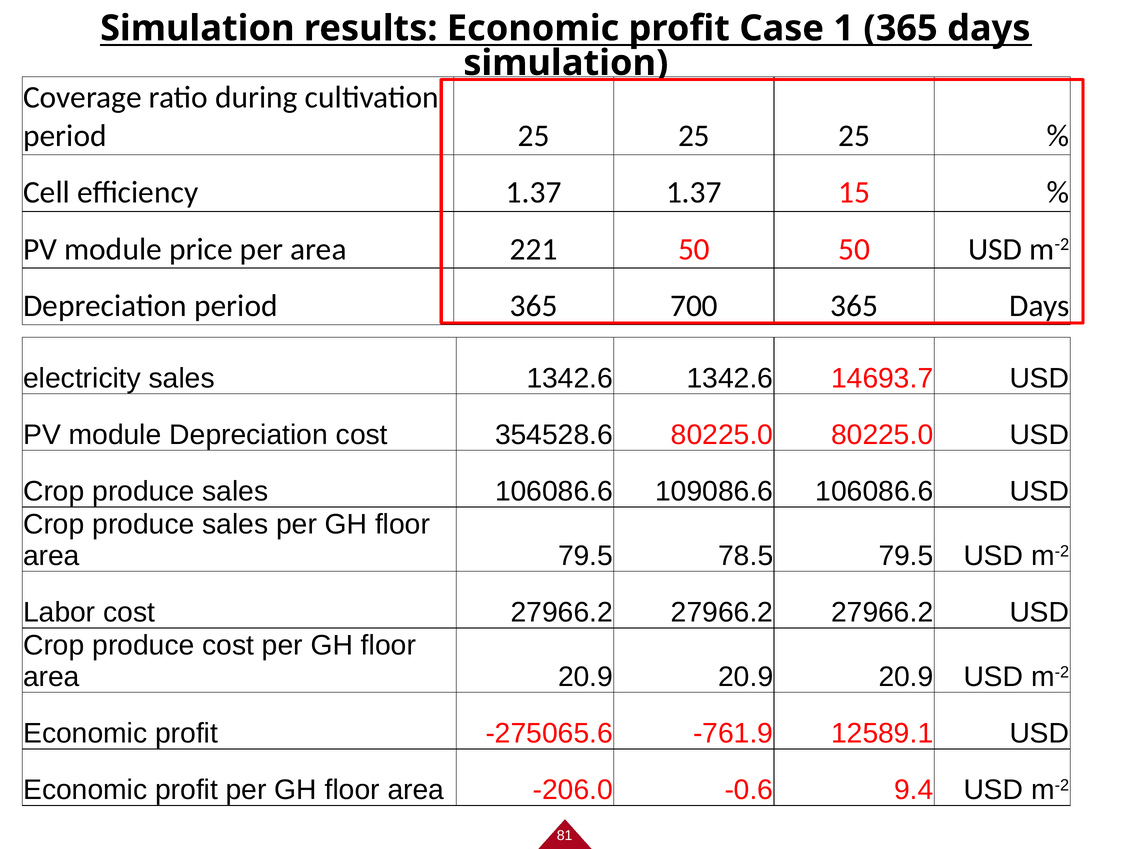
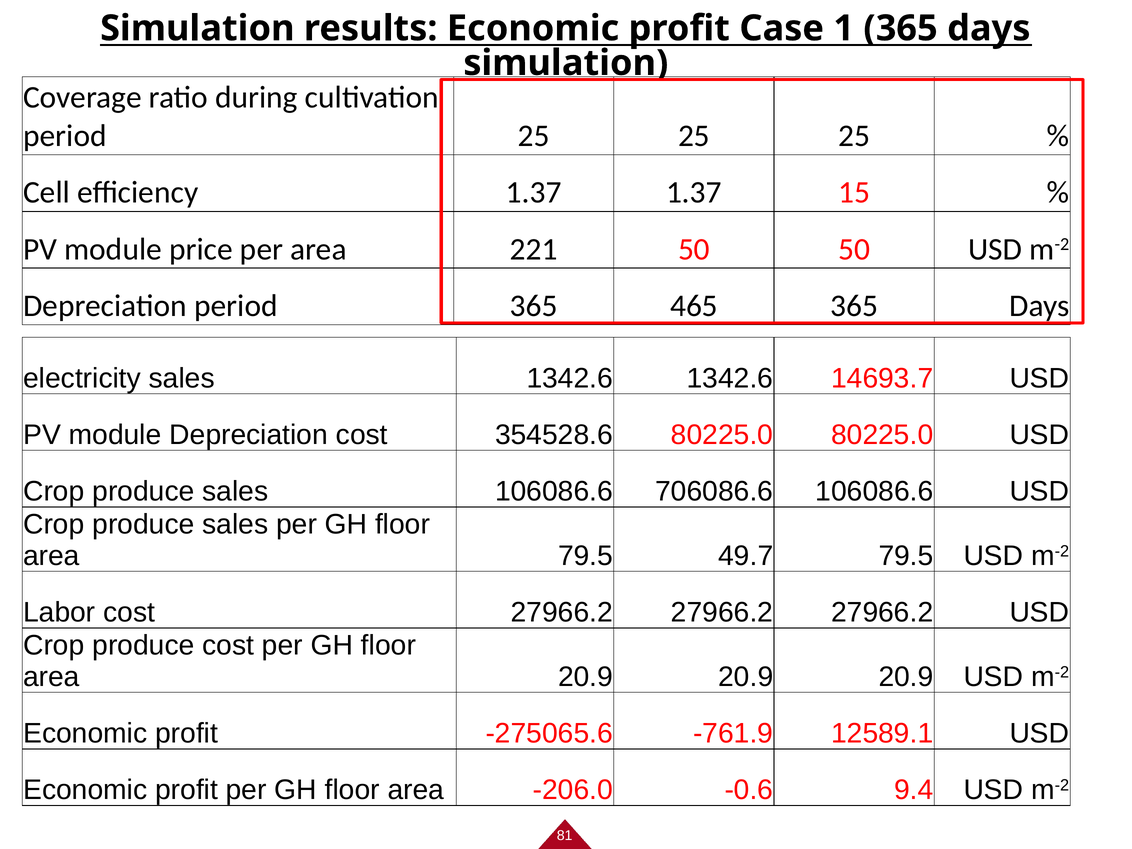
700: 700 -> 465
109086.6: 109086.6 -> 706086.6
78.5: 78.5 -> 49.7
